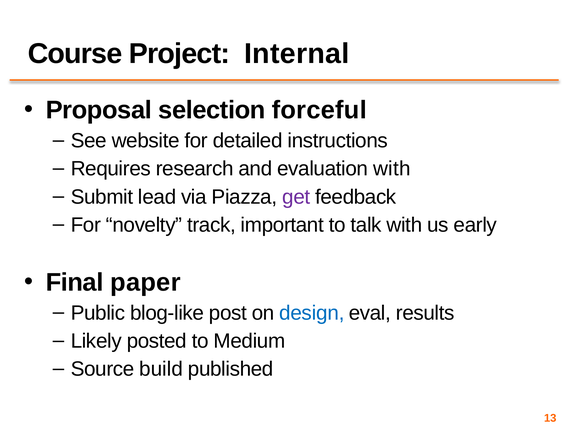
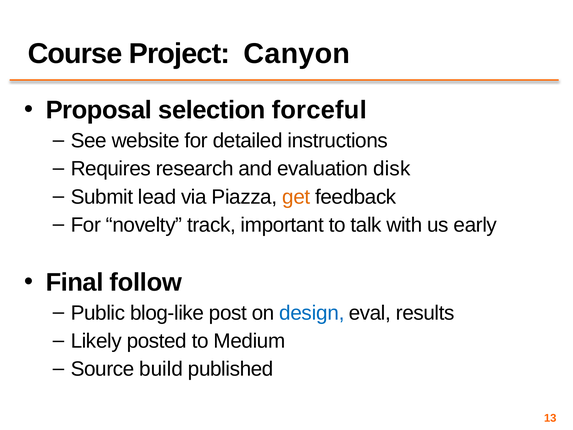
Internal: Internal -> Canyon
evaluation with: with -> disk
get colour: purple -> orange
paper: paper -> follow
